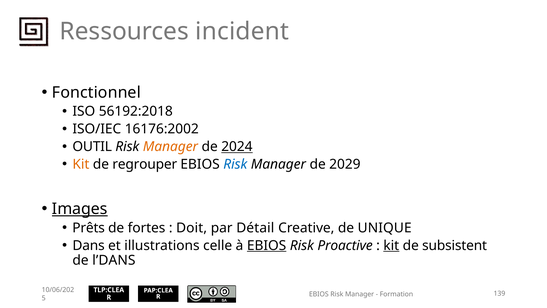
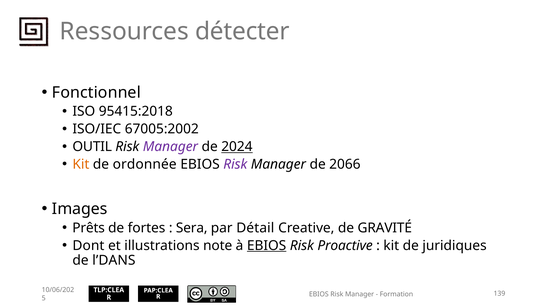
incident: incident -> détecter
56192:2018: 56192:2018 -> 95415:2018
16176:2002: 16176:2002 -> 67005:2002
Manager at (170, 147) colour: orange -> purple
regrouper: regrouper -> ordonnée
Risk at (235, 164) colour: blue -> purple
2029: 2029 -> 2066
Images underline: present -> none
Doit: Doit -> Sera
UNIQUE: UNIQUE -> GRAVITÉ
Dans: Dans -> Dont
celle: celle -> note
kit at (391, 245) underline: present -> none
subsistent: subsistent -> juridiques
